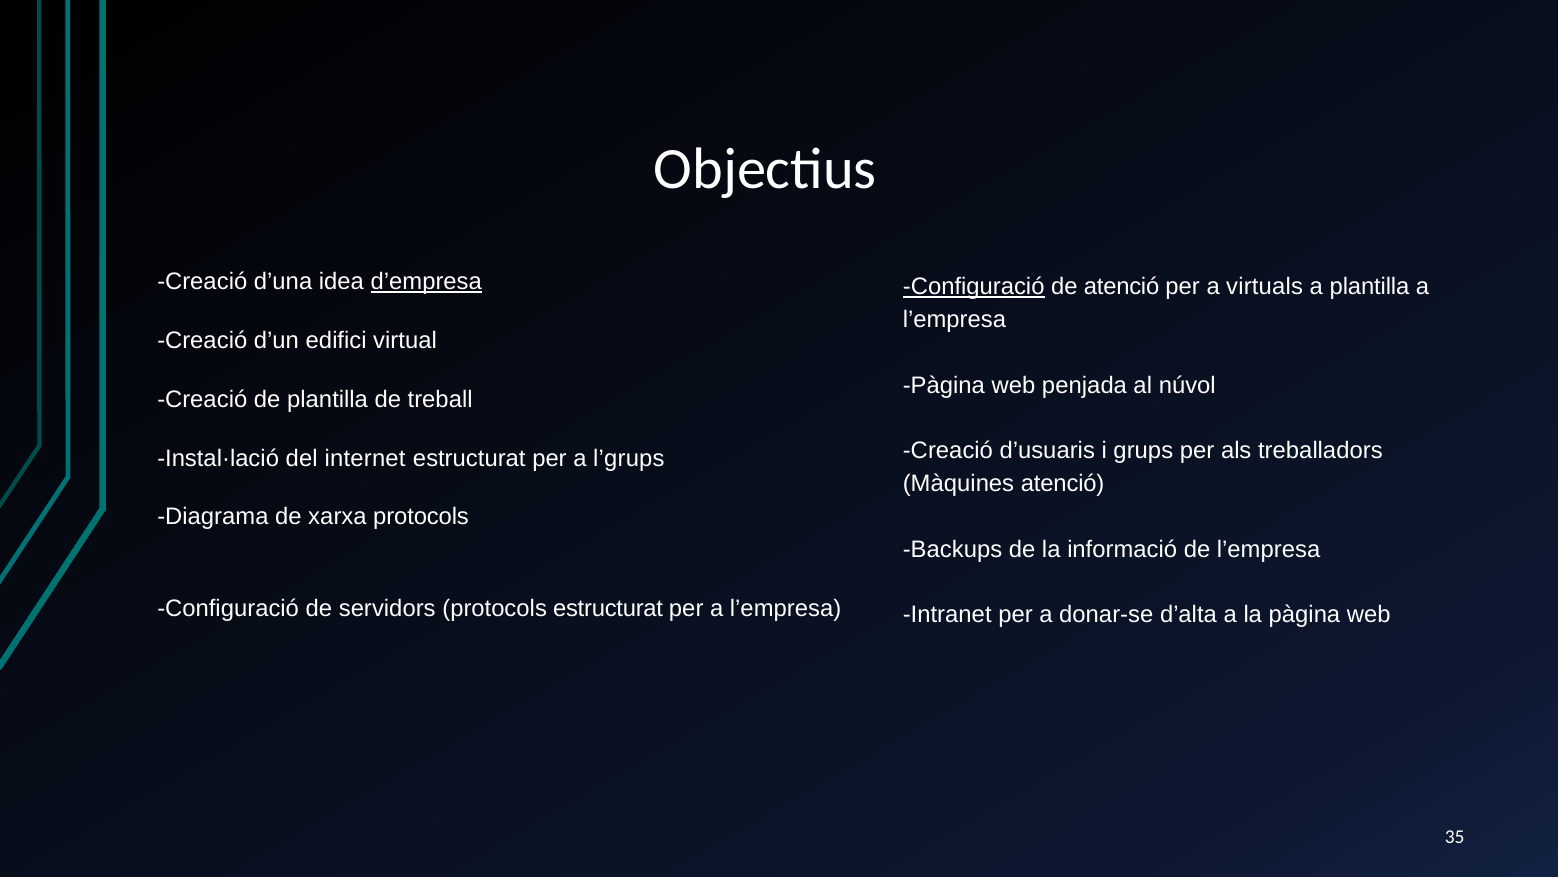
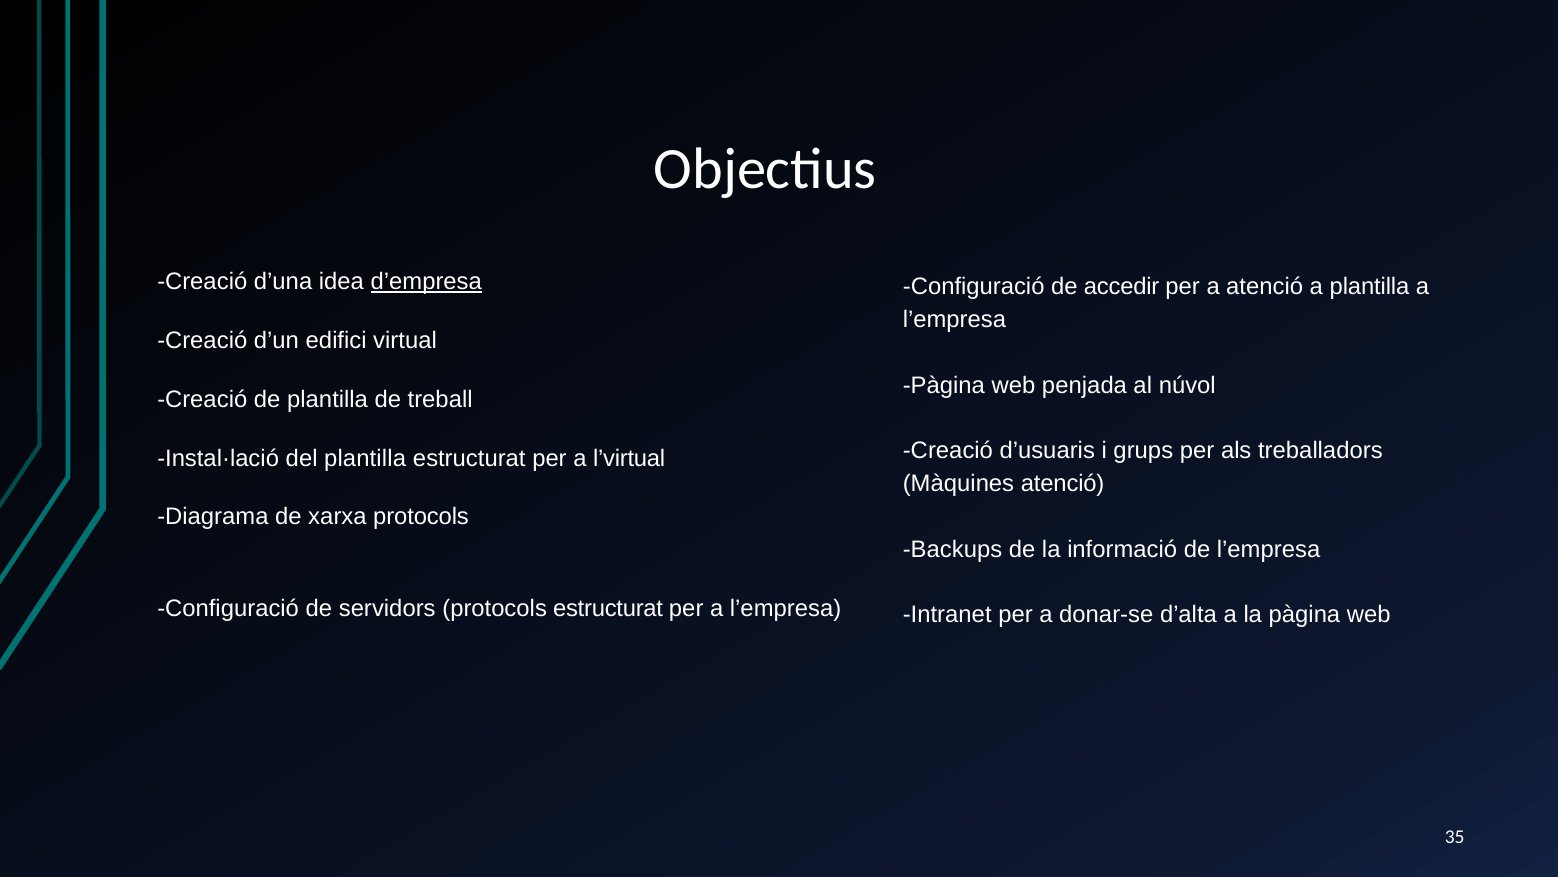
Configuració at (974, 287) underline: present -> none
de atenció: atenció -> accedir
a virtuals: virtuals -> atenció
del internet: internet -> plantilla
l’grups: l’grups -> l’virtual
